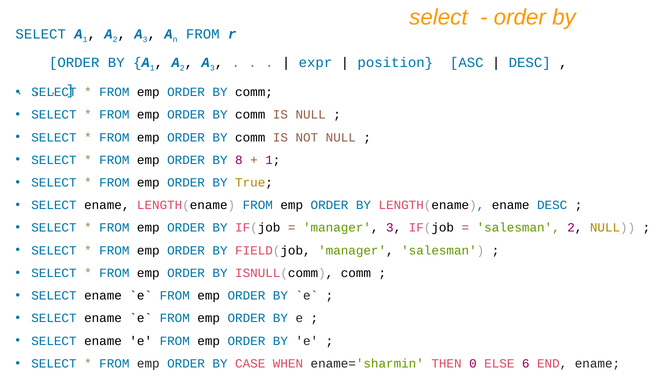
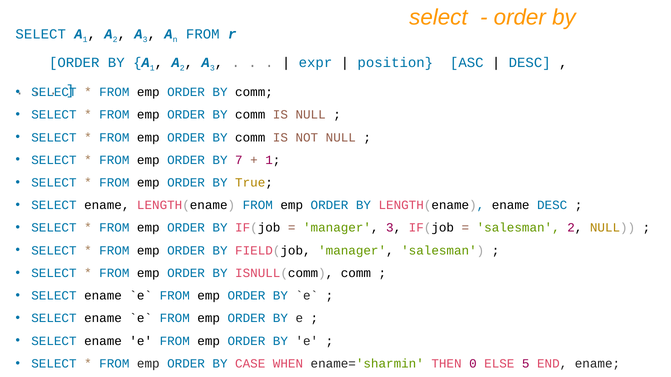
8: 8 -> 7
6: 6 -> 5
